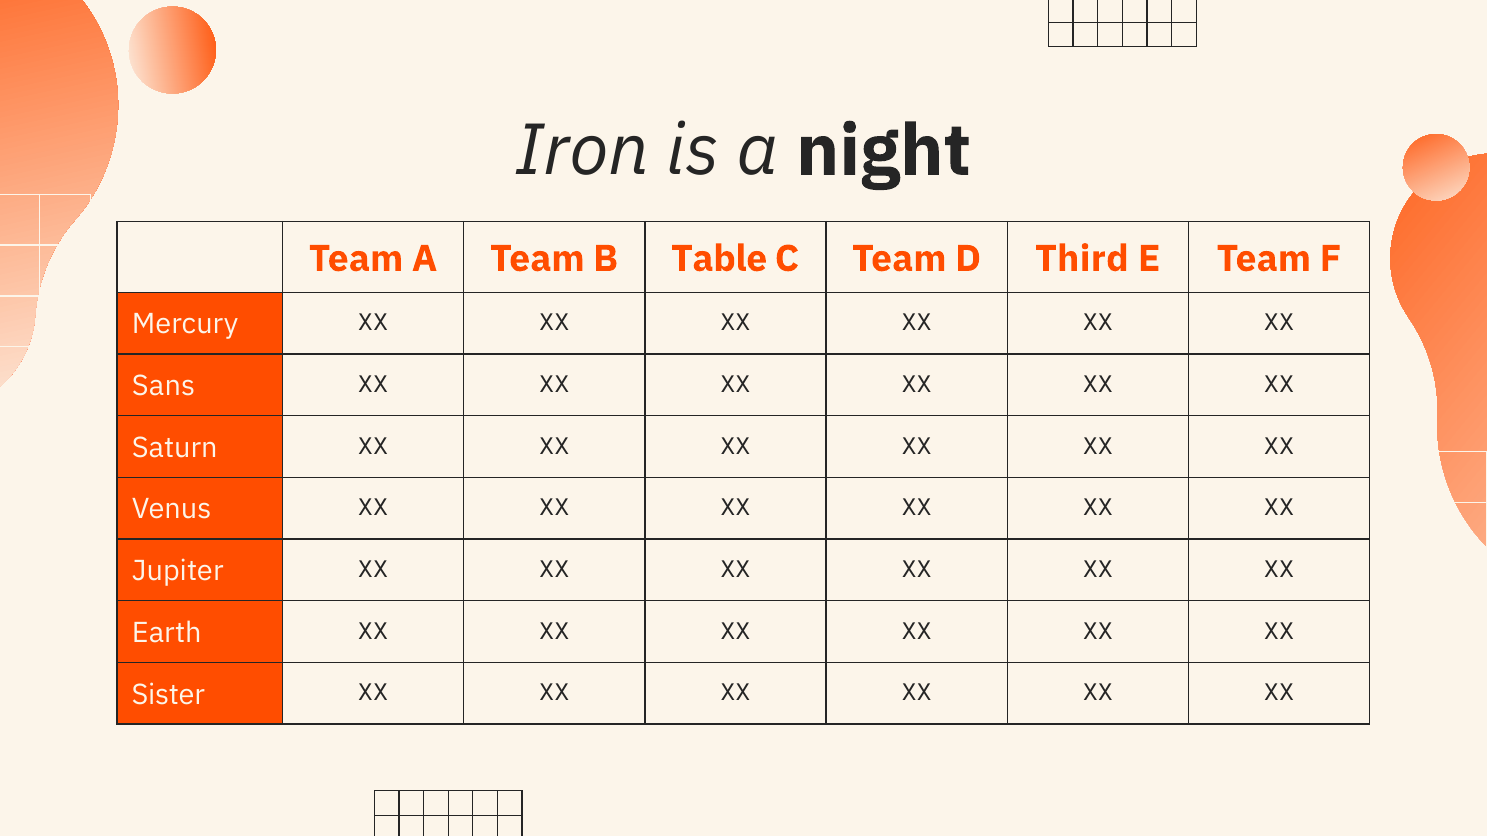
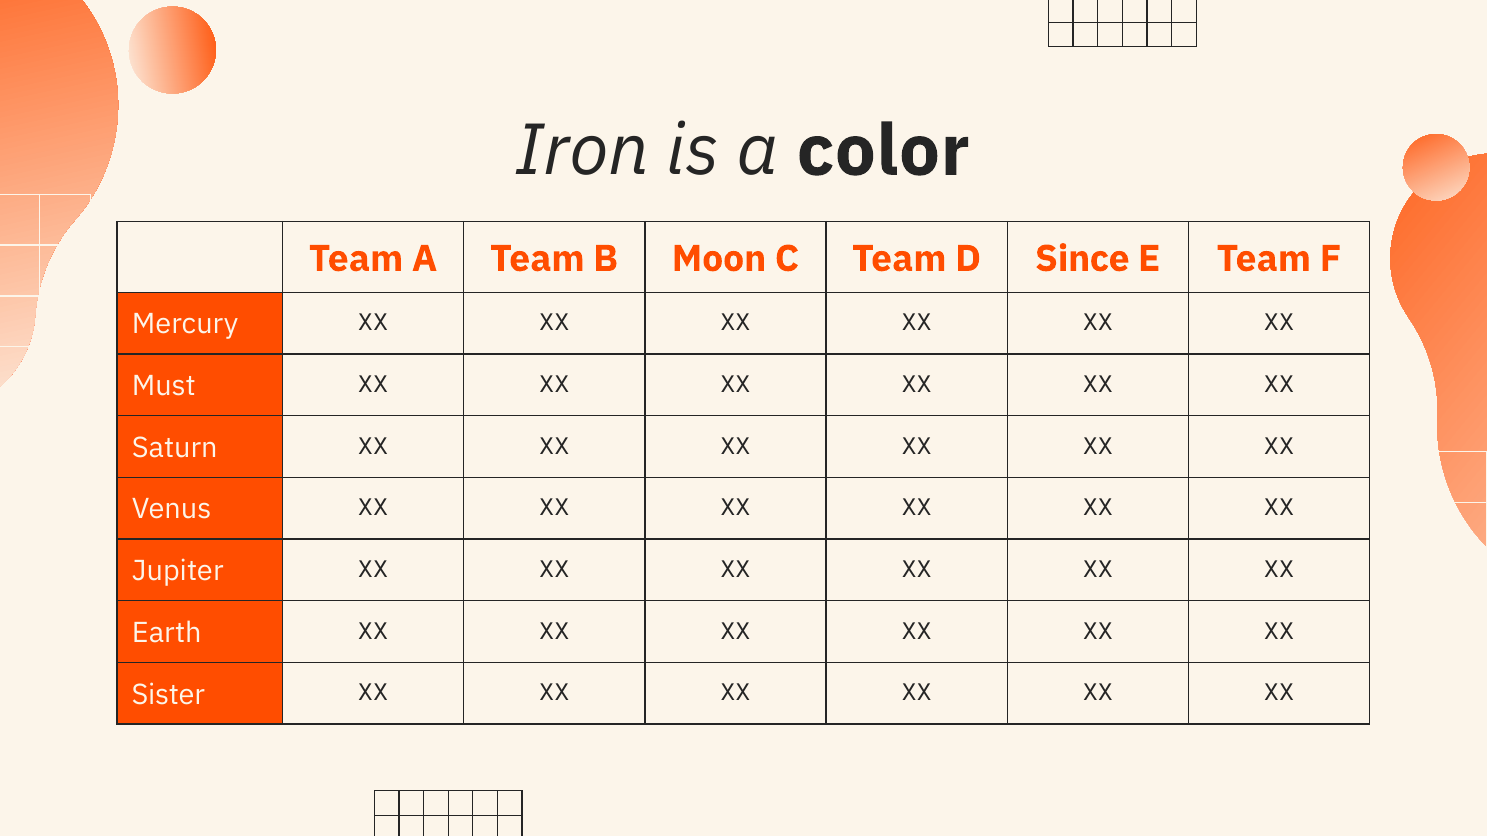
night: night -> color
Table: Table -> Moon
Third: Third -> Since
Sans: Sans -> Must
